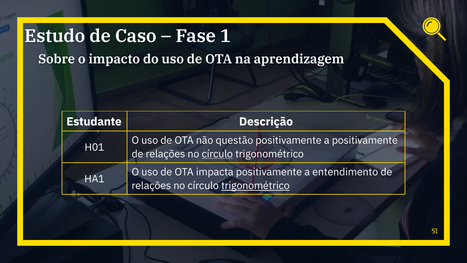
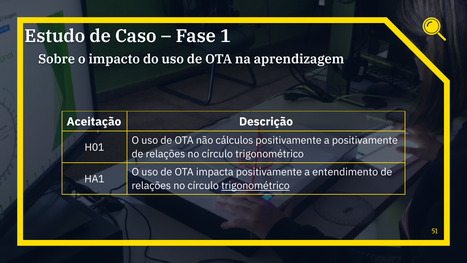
Estudante: Estudante -> Aceitação
questão: questão -> cálculos
círculo at (217, 154) underline: present -> none
